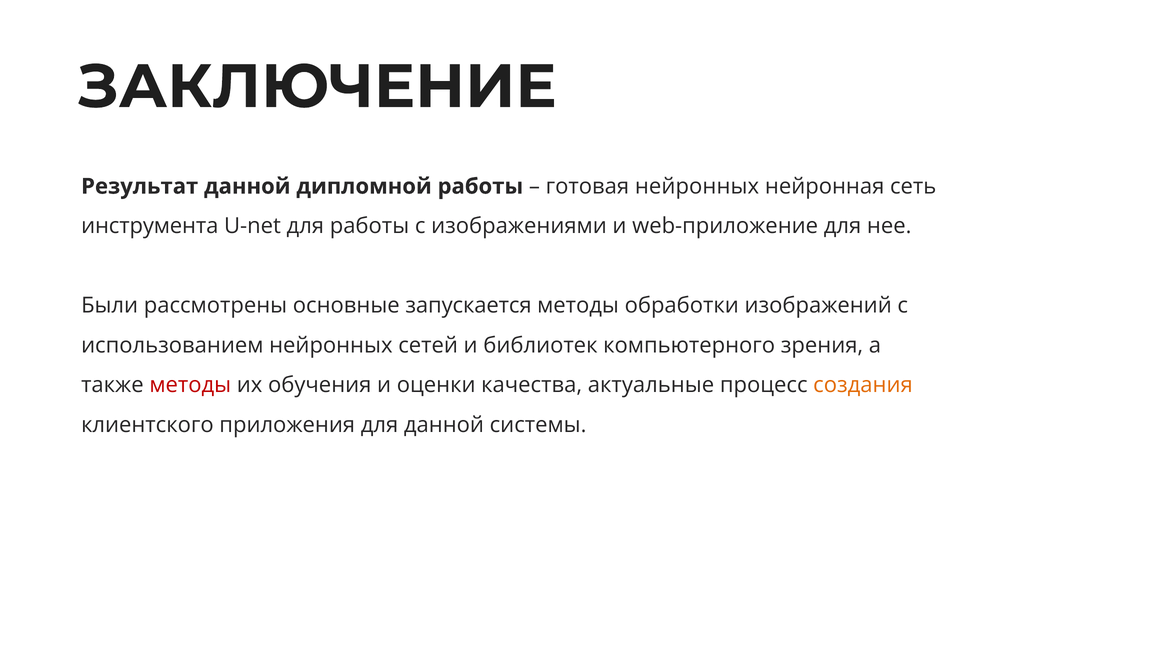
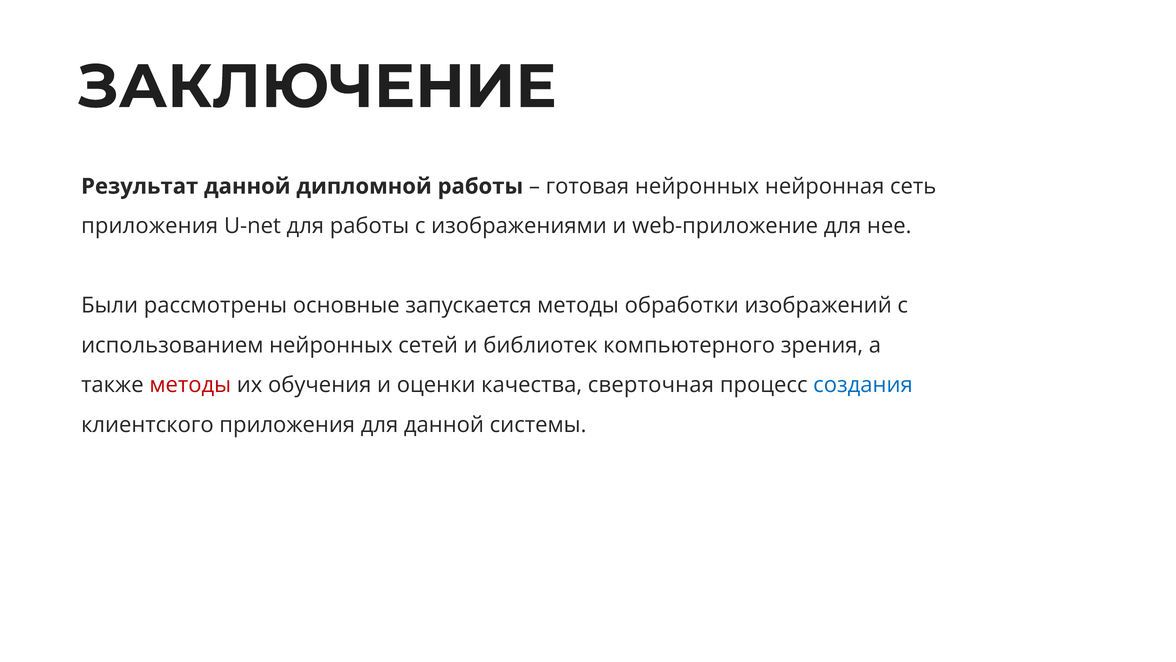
инструмента at (150, 226): инструмента -> приложения
актуальные: актуальные -> сверточная
создания colour: orange -> blue
